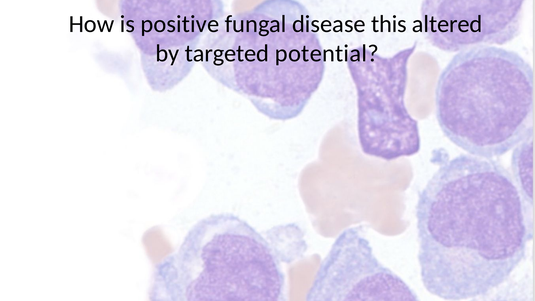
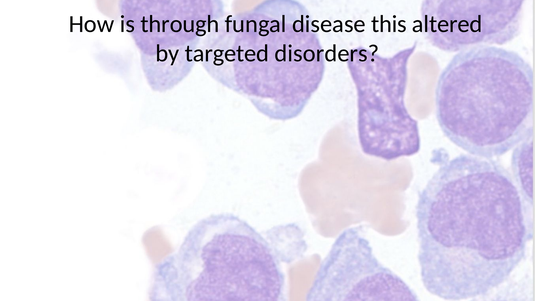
positive: positive -> through
potential: potential -> disorders
